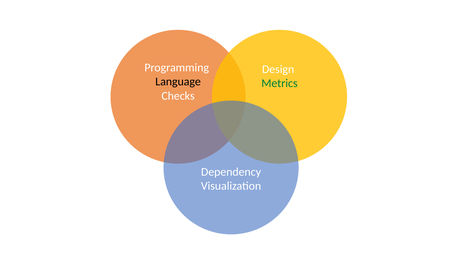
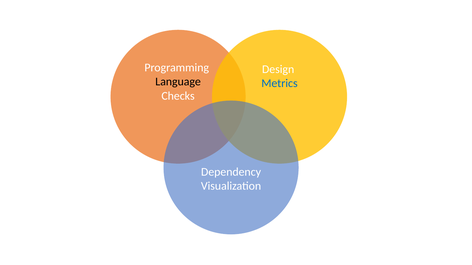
Metrics colour: green -> blue
